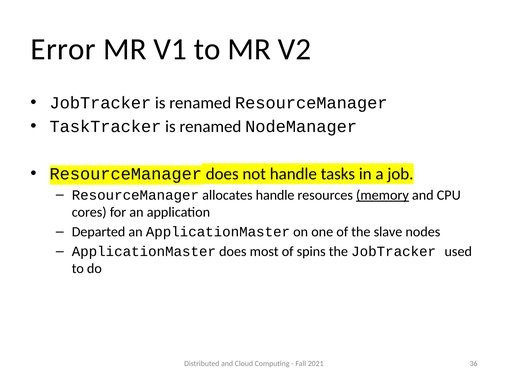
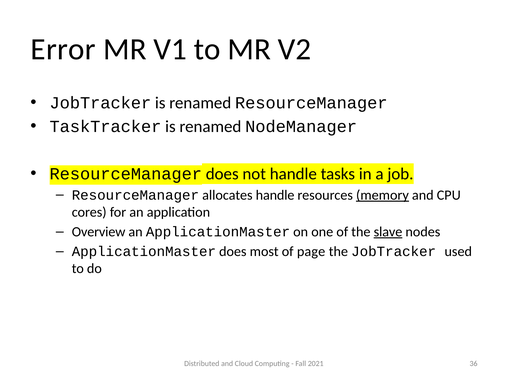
Departed: Departed -> Overview
slave underline: none -> present
spins: spins -> page
